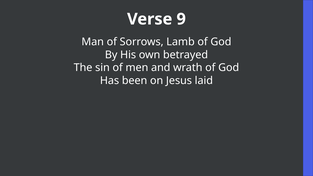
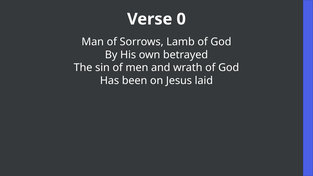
9: 9 -> 0
